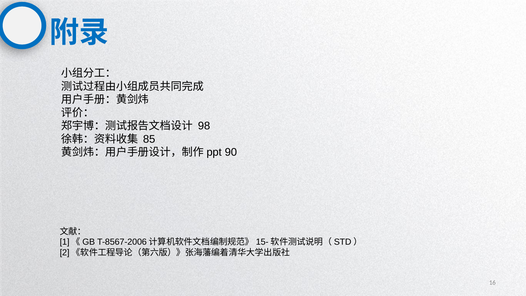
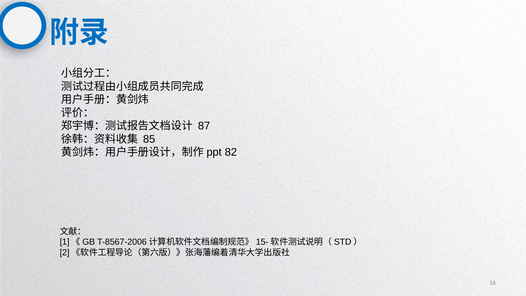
98: 98 -> 87
90: 90 -> 82
